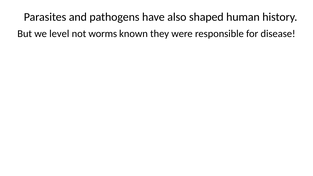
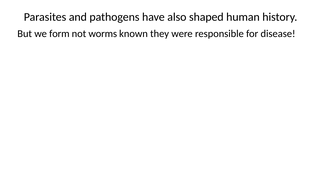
level: level -> form
